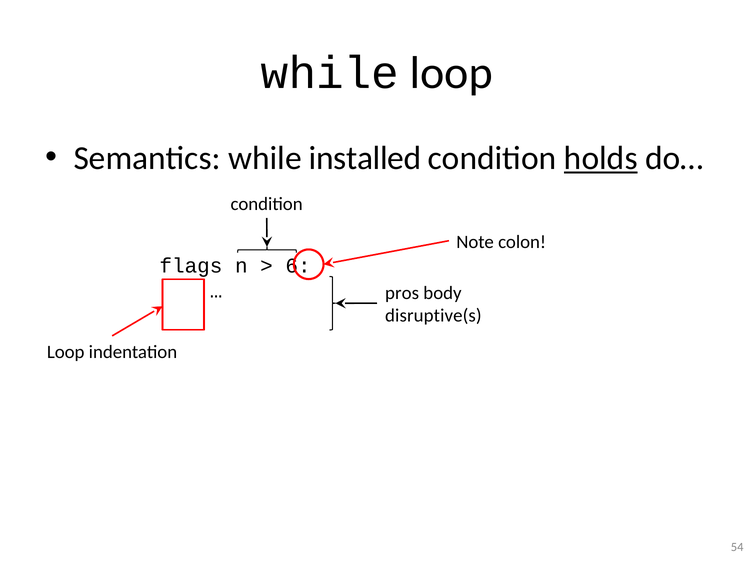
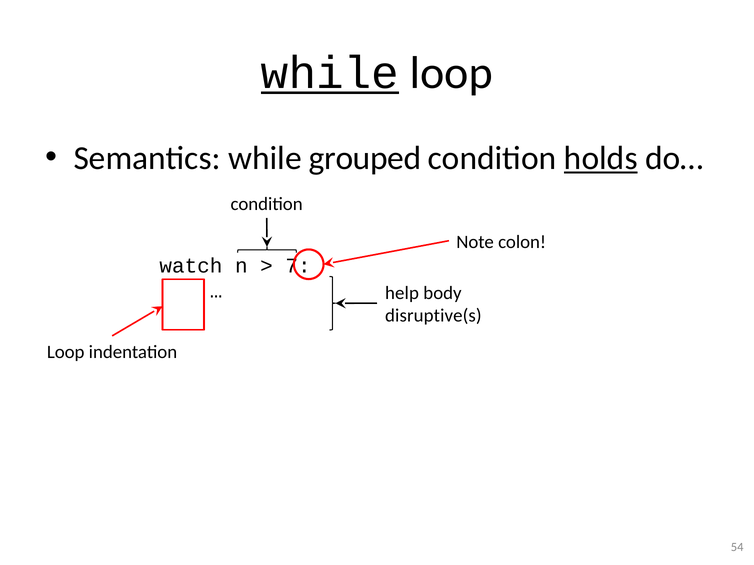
while at (330, 73) underline: none -> present
installed: installed -> grouped
flags: flags -> watch
6: 6 -> 7
pros: pros -> help
